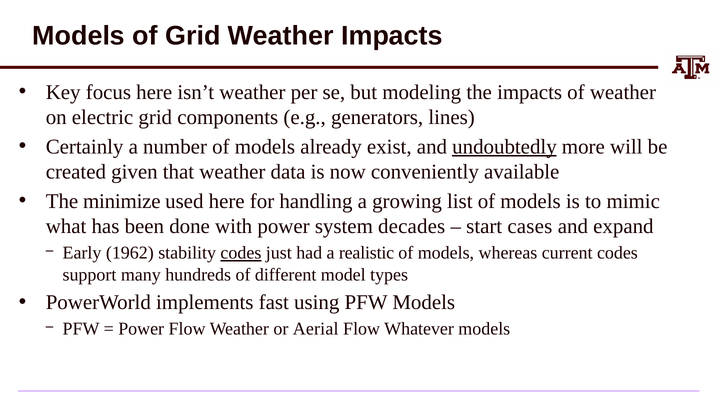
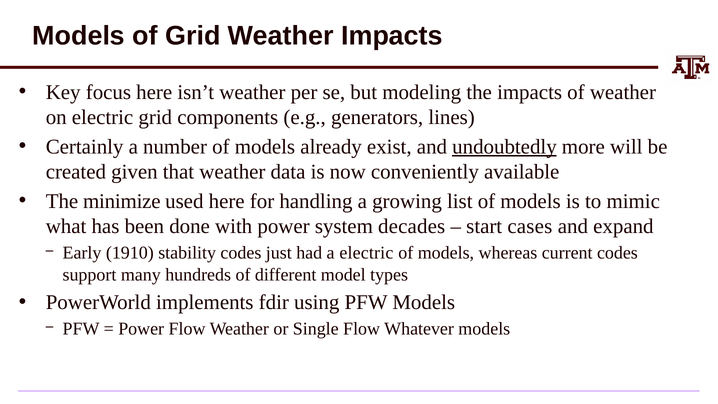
1962: 1962 -> 1910
codes at (241, 253) underline: present -> none
a realistic: realistic -> electric
fast: fast -> fdir
Aerial: Aerial -> Single
